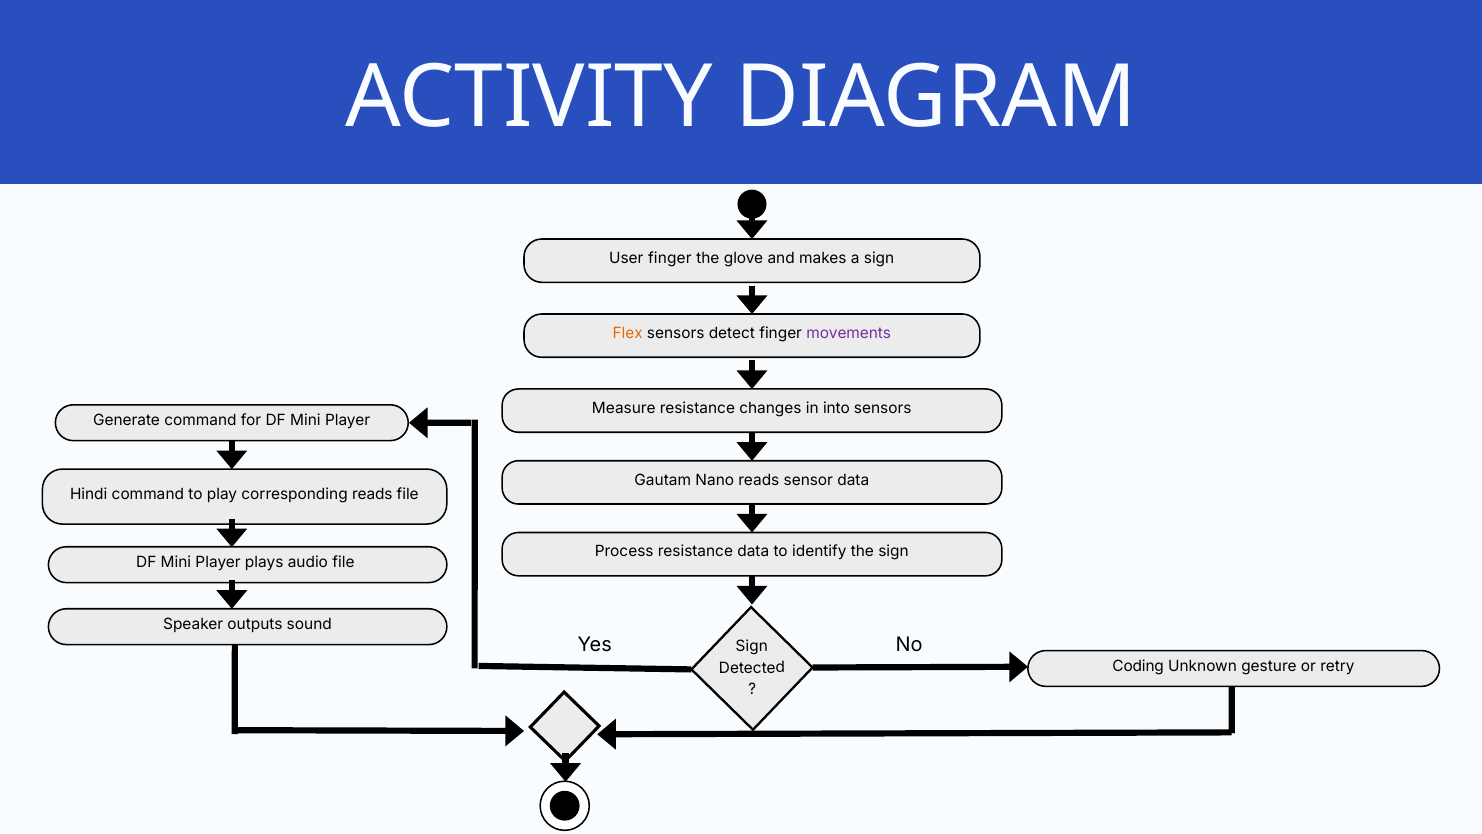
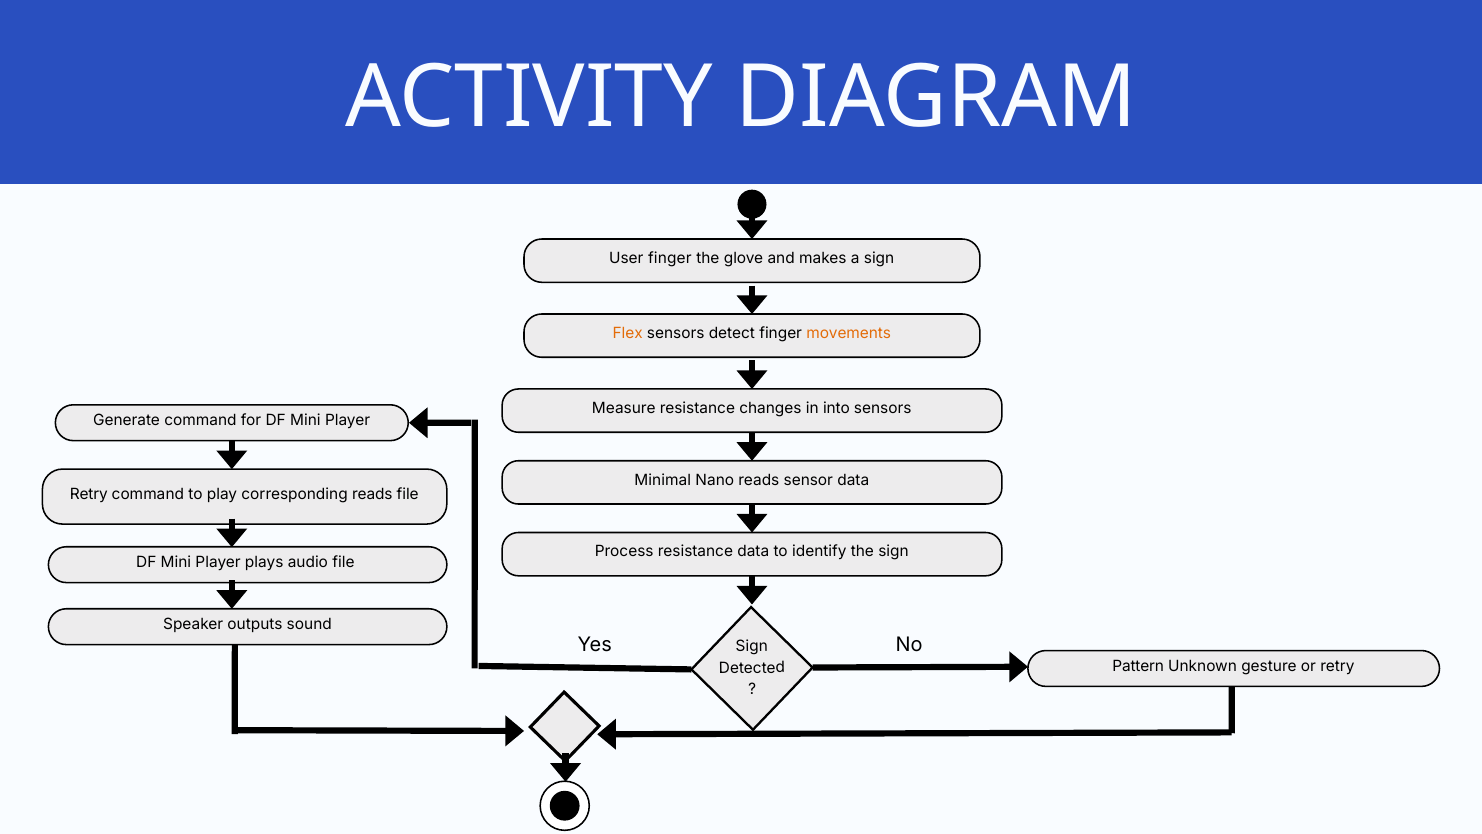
movements colour: purple -> orange
Gautam: Gautam -> Minimal
Hindi at (89, 494): Hindi -> Retry
Coding: Coding -> Pattern
